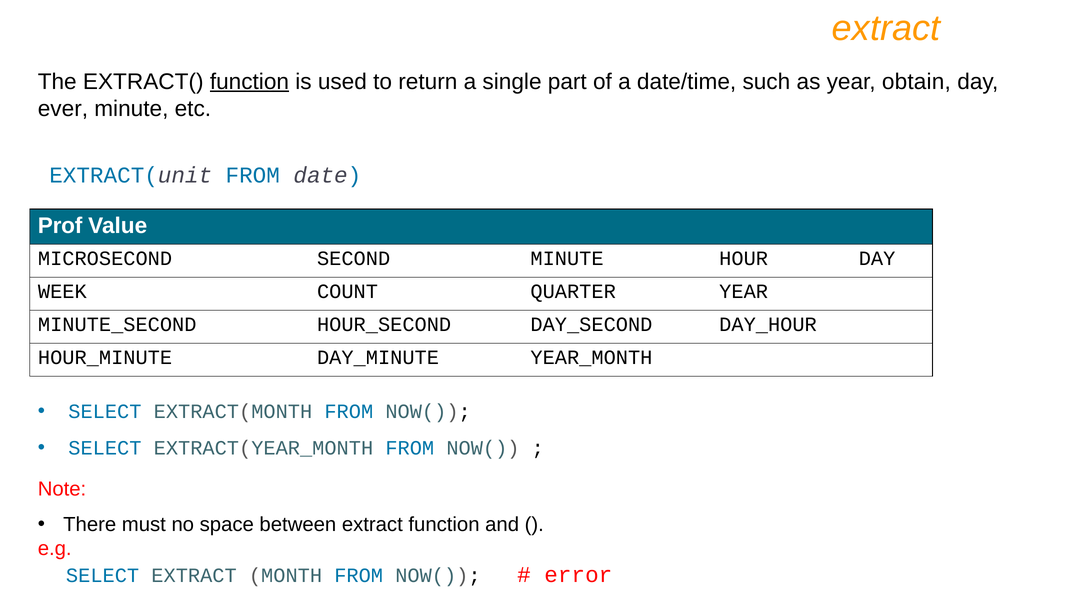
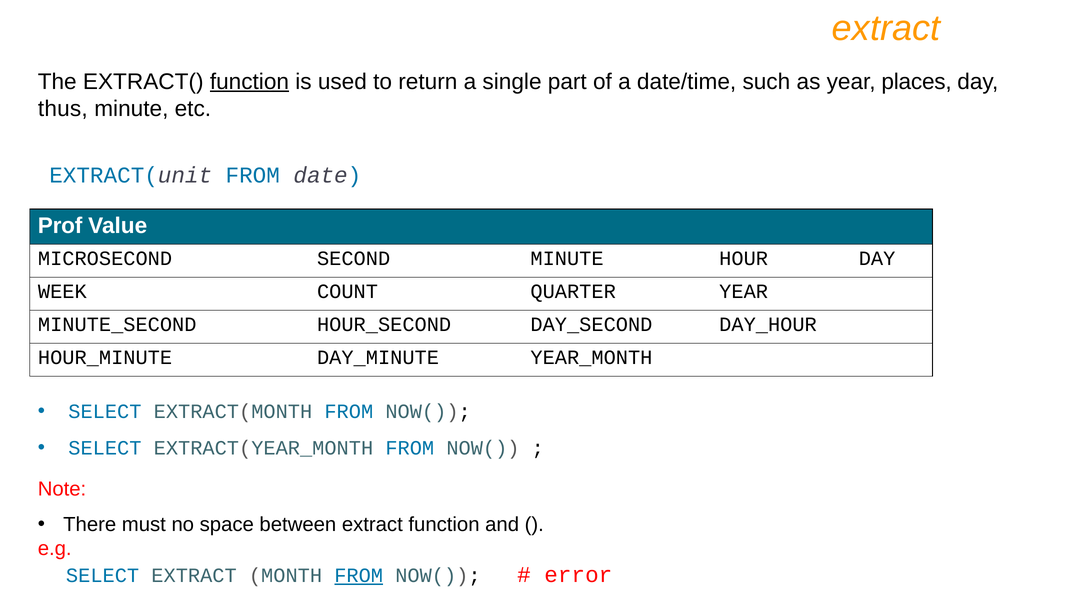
obtain: obtain -> places
ever: ever -> thus
FROM at (359, 575) underline: none -> present
